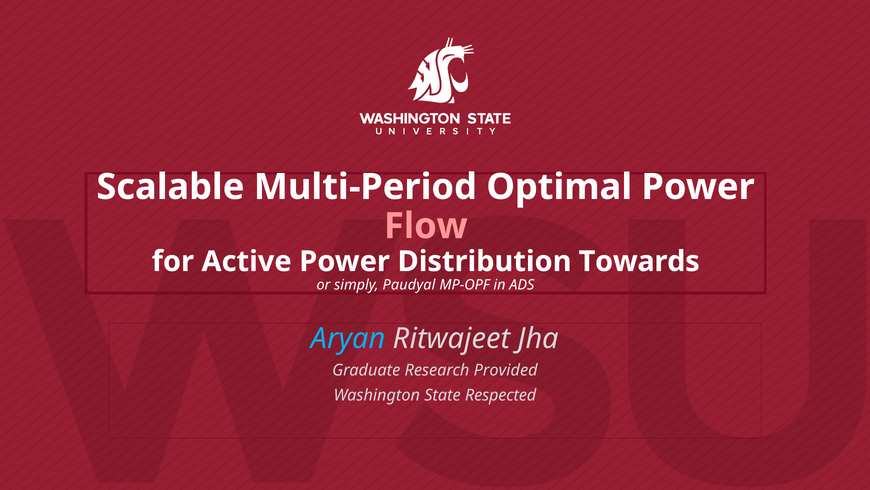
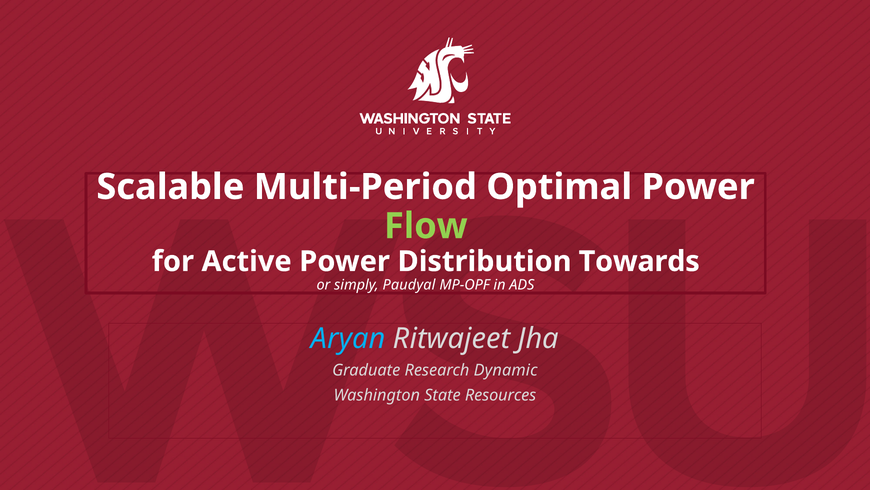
Flow colour: pink -> light green
Provided: Provided -> Dynamic
Respected: Respected -> Resources
